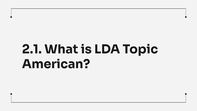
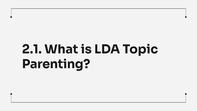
American: American -> Parenting
